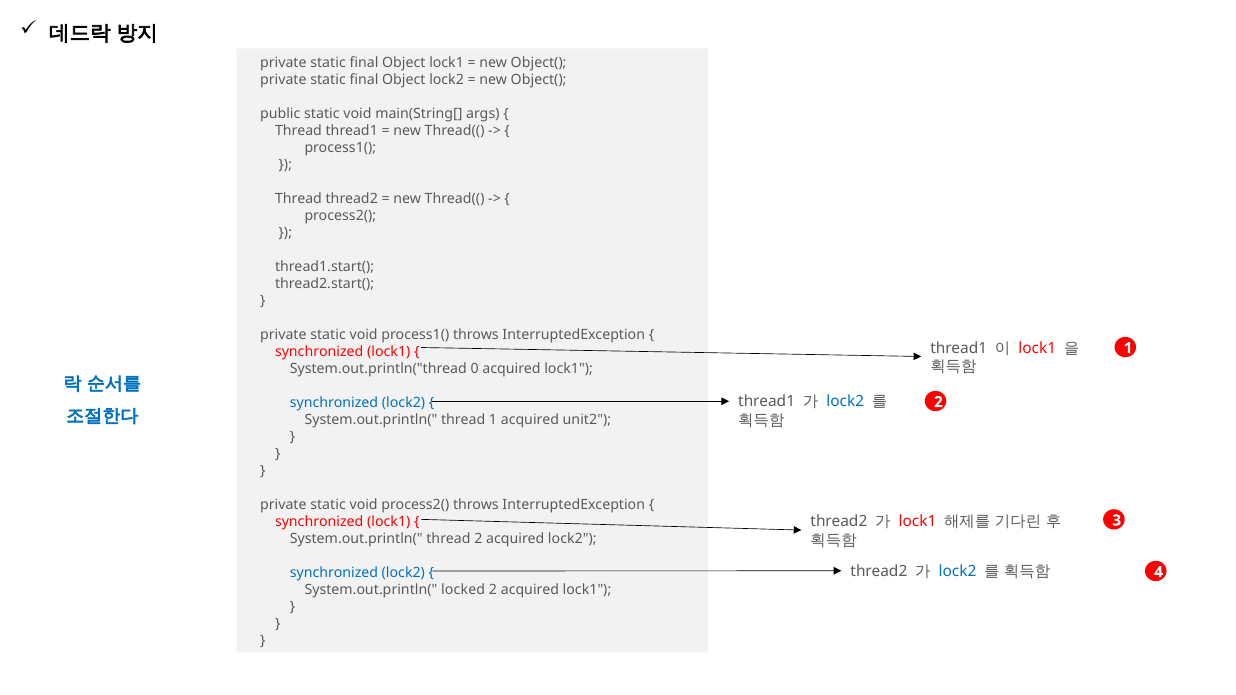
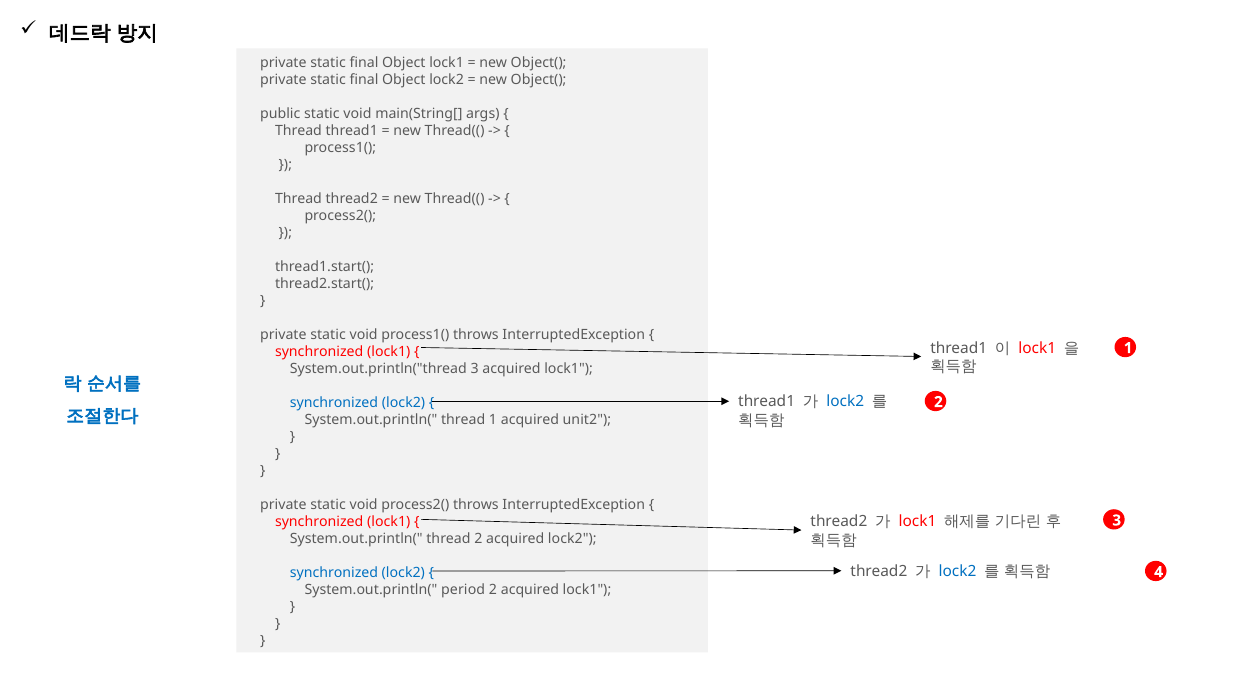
System.out.println("thread 0: 0 -> 3
locked: locked -> period
